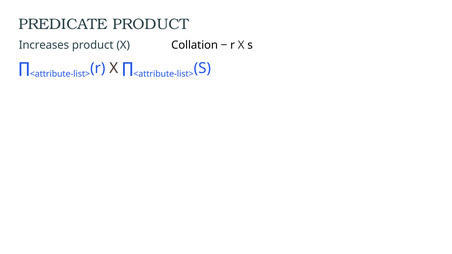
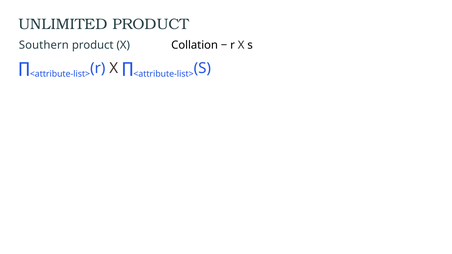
PREDICATE: PREDICATE -> UNLIMITED
Increases: Increases -> Southern
